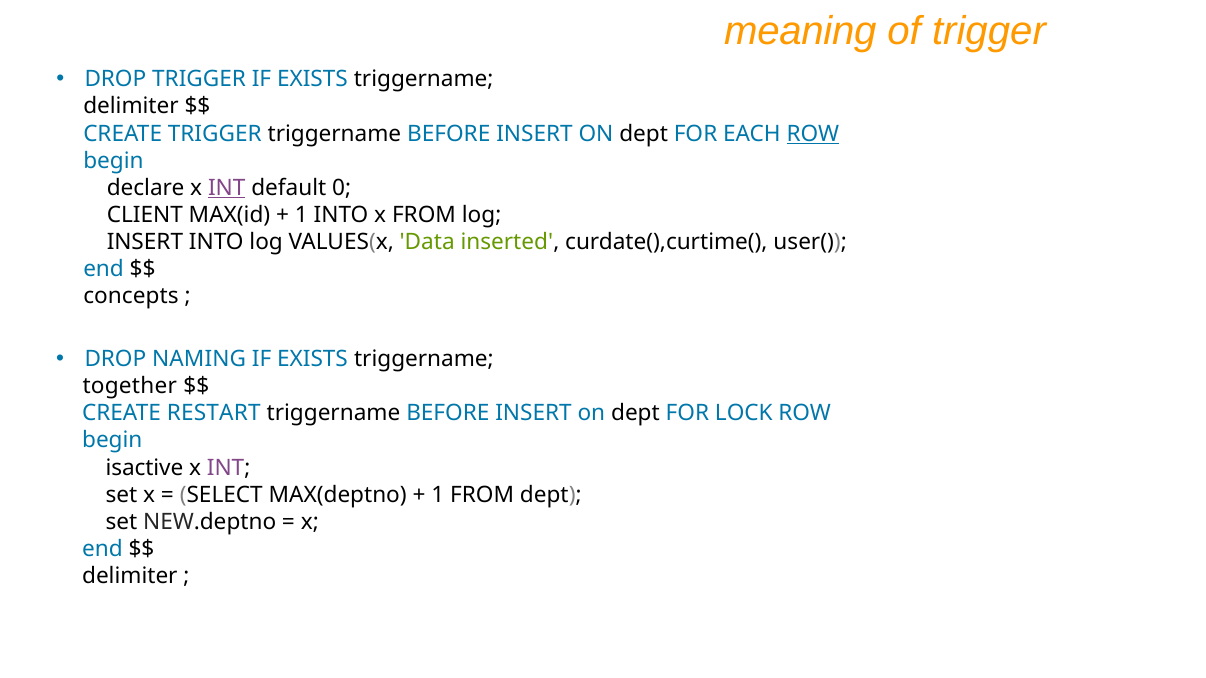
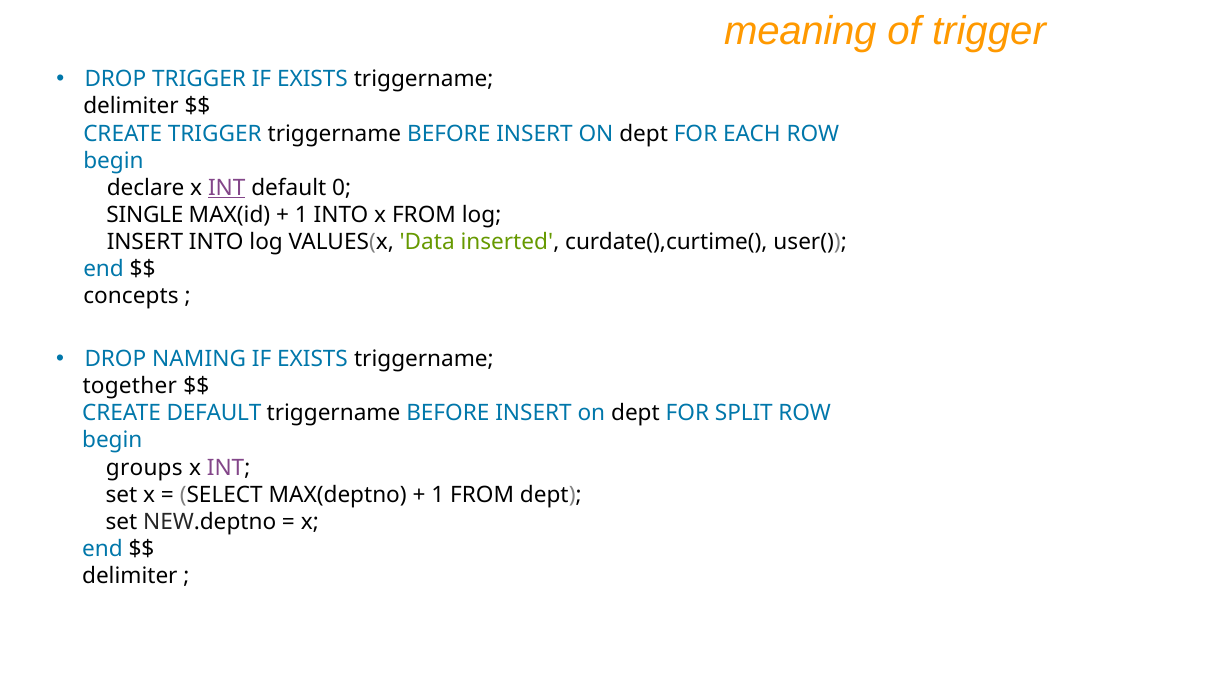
ROW at (813, 134) underline: present -> none
CLIENT: CLIENT -> SINGLE
CREATE RESTART: RESTART -> DEFAULT
LOCK: LOCK -> SPLIT
isactive: isactive -> groups
